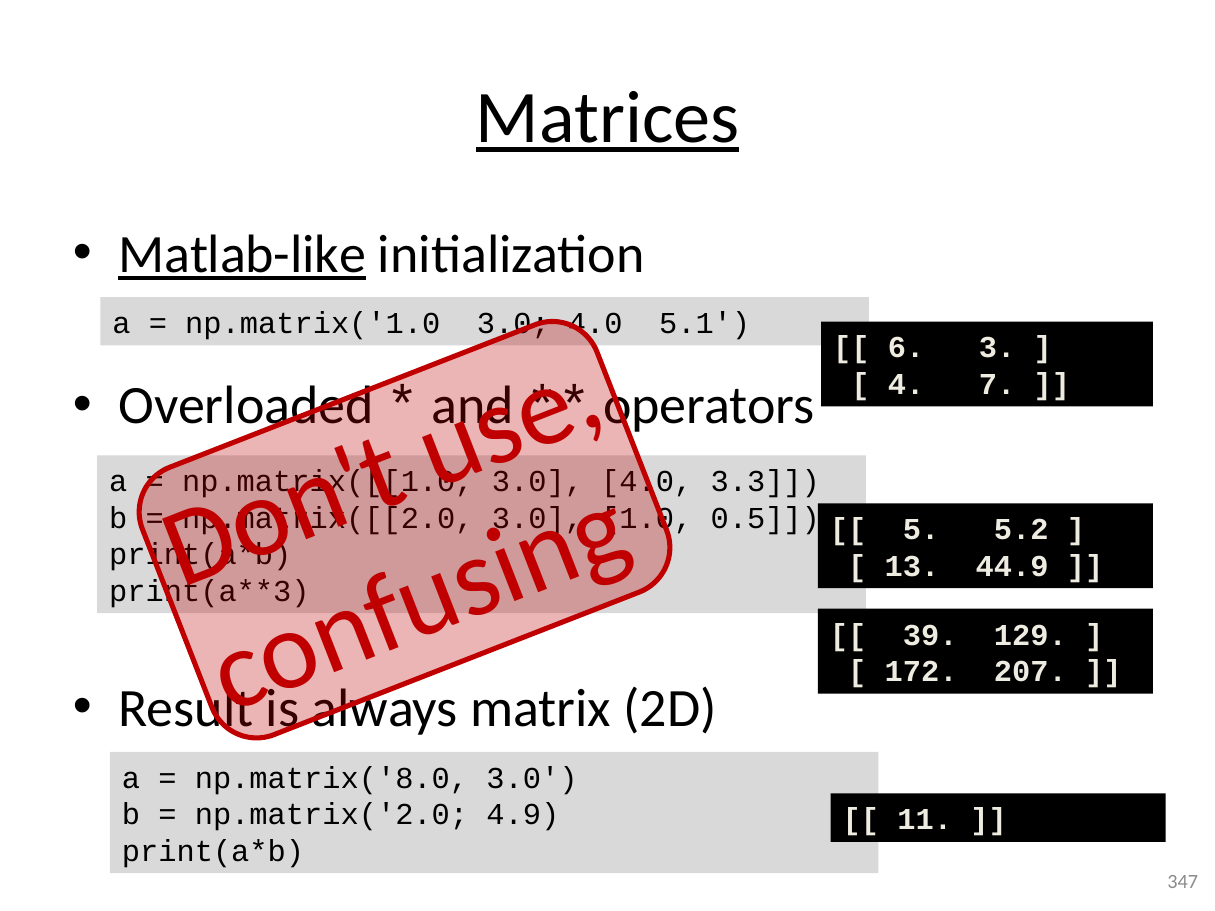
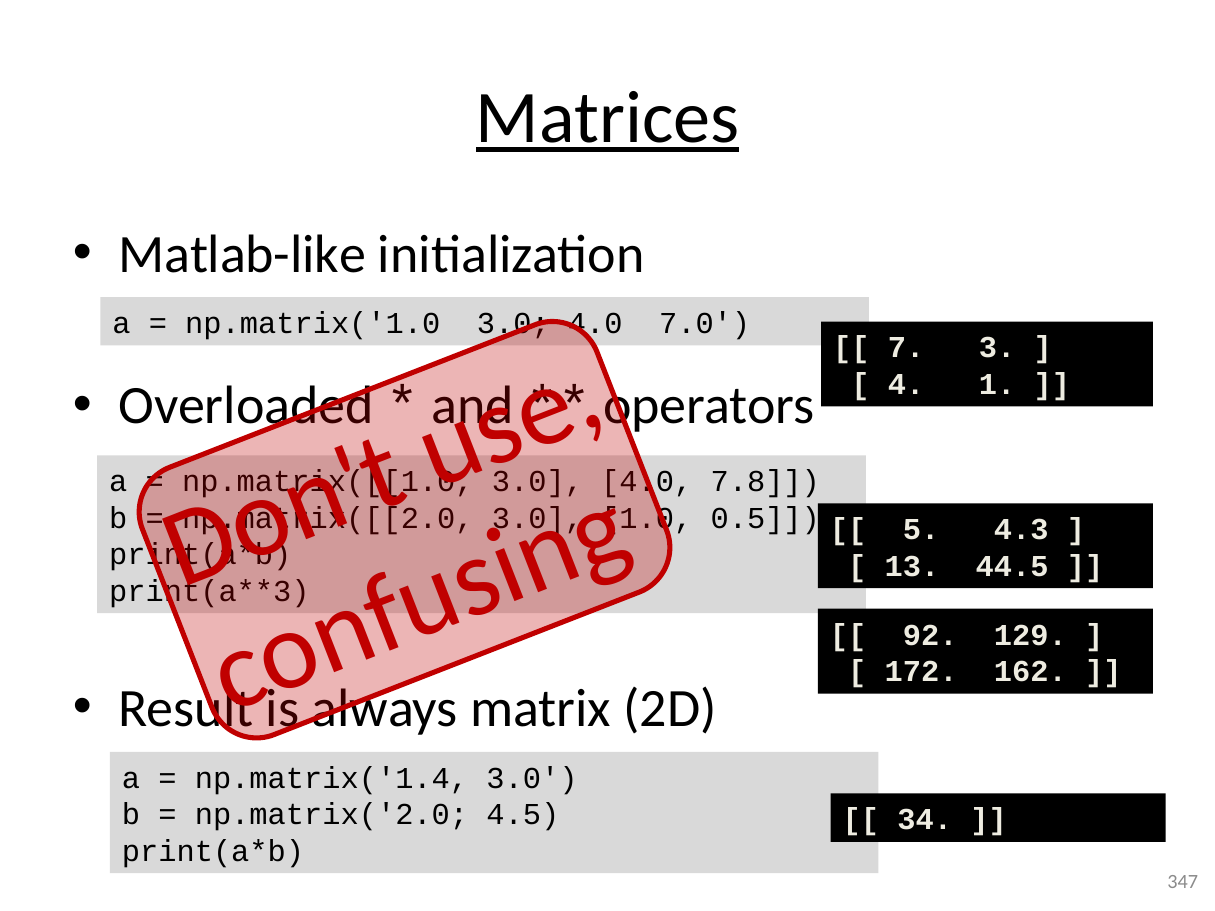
Matlab-like underline: present -> none
5.1: 5.1 -> 7.0
6: 6 -> 7
7: 7 -> 1
3.3: 3.3 -> 7.8
5.2: 5.2 -> 4.3
44.9: 44.9 -> 44.5
39: 39 -> 92
207: 207 -> 162
np.matrix('8.0: np.matrix('8.0 -> np.matrix('1.4
4.9: 4.9 -> 4.5
11: 11 -> 34
